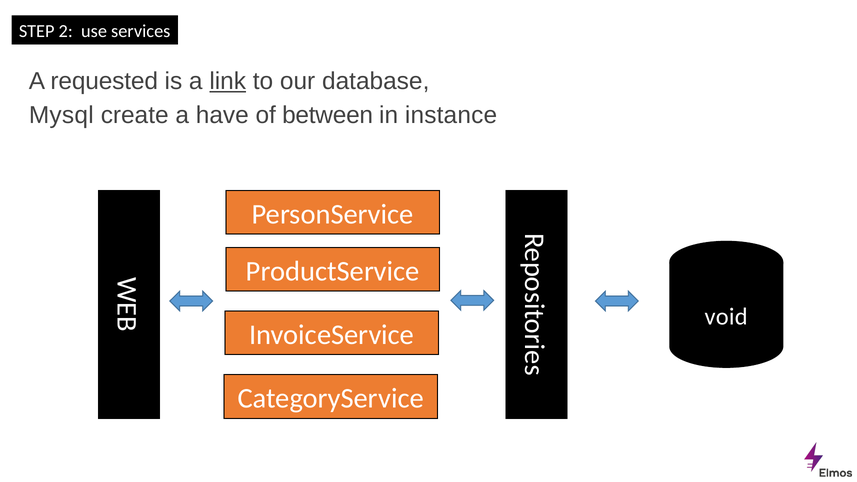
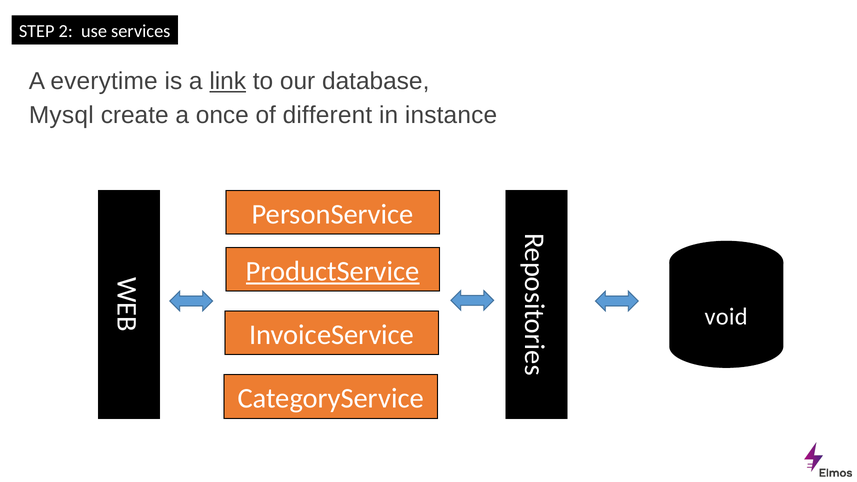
requested: requested -> everytime
have: have -> once
between: between -> different
ProductService underline: none -> present
